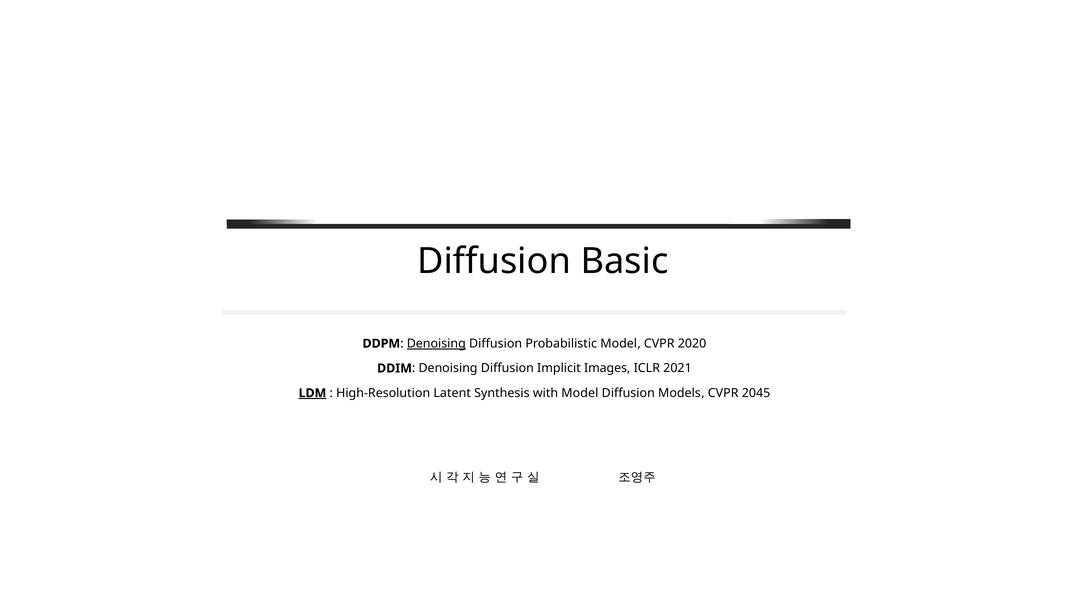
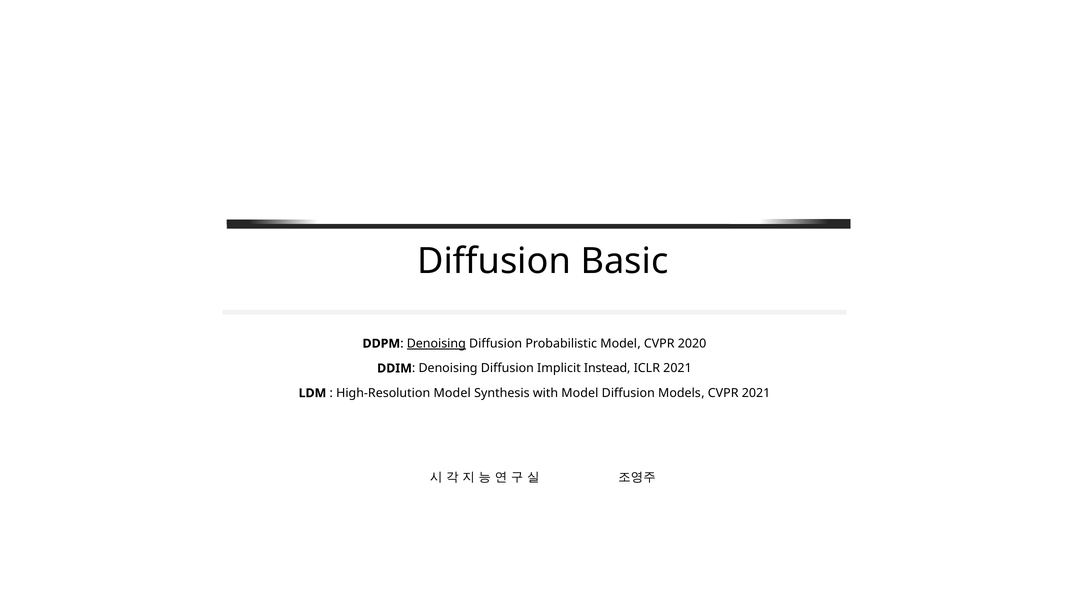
Images: Images -> Instead
LDM underline: present -> none
High-Resolution Latent: Latent -> Model
CVPR 2045: 2045 -> 2021
